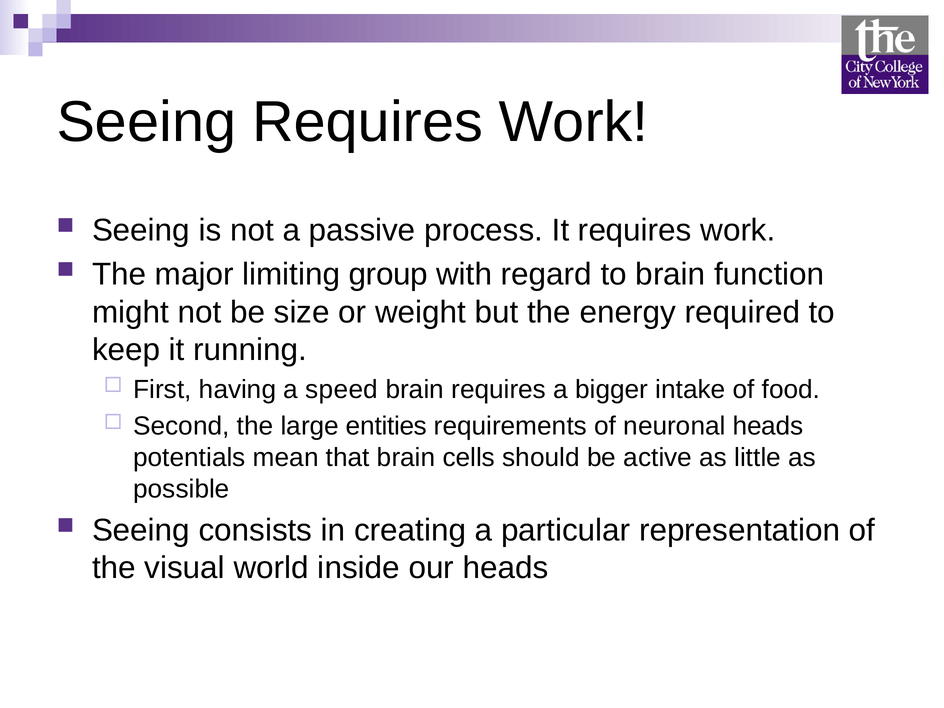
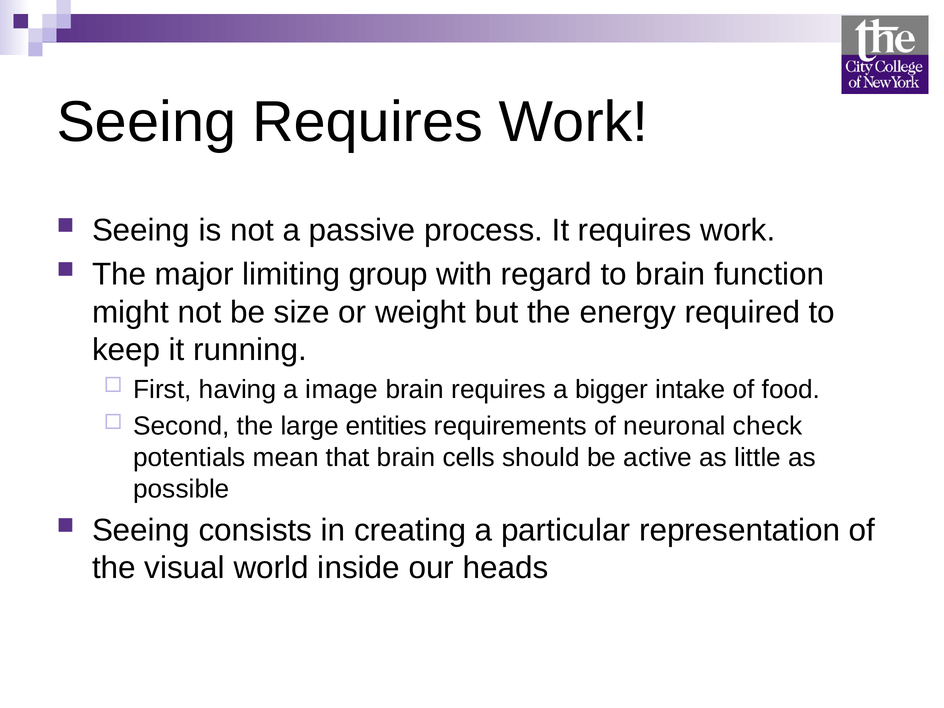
speed: speed -> image
neuronal heads: heads -> check
